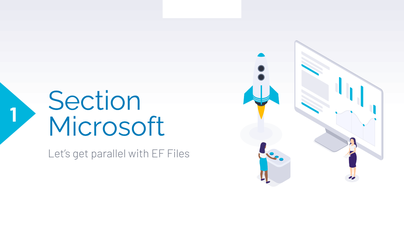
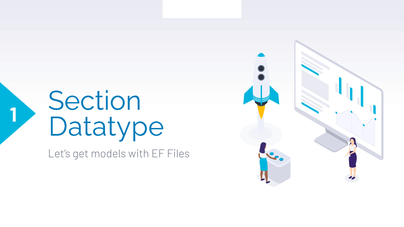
Microsoft: Microsoft -> Datatype
parallel: parallel -> models
